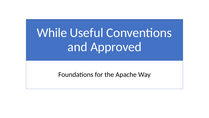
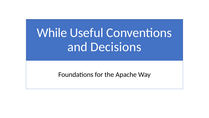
Approved: Approved -> Decisions
